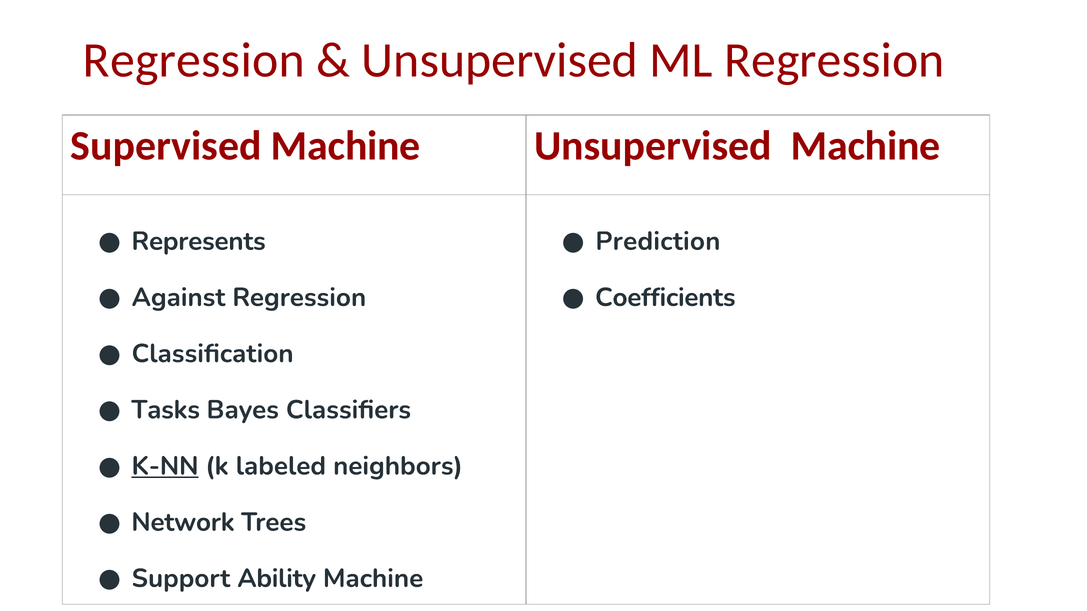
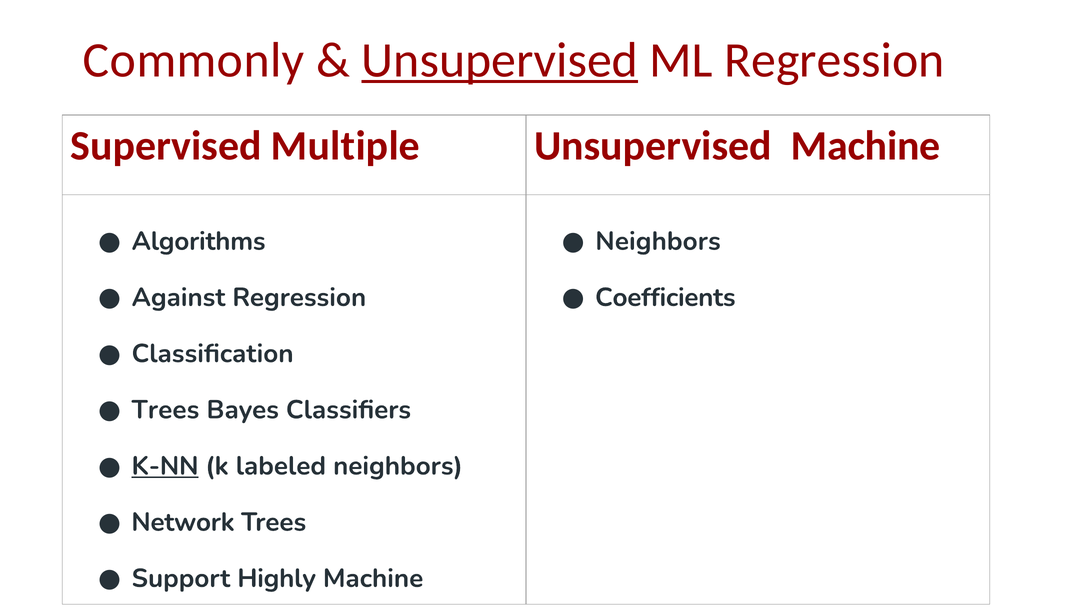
Regression at (194, 60): Regression -> Commonly
Unsupervised at (500, 60) underline: none -> present
Supervised Machine: Machine -> Multiple
Represents: Represents -> Algorithms
Prediction at (658, 241): Prediction -> Neighbors
Tasks at (166, 410): Tasks -> Trees
Ability: Ability -> Highly
